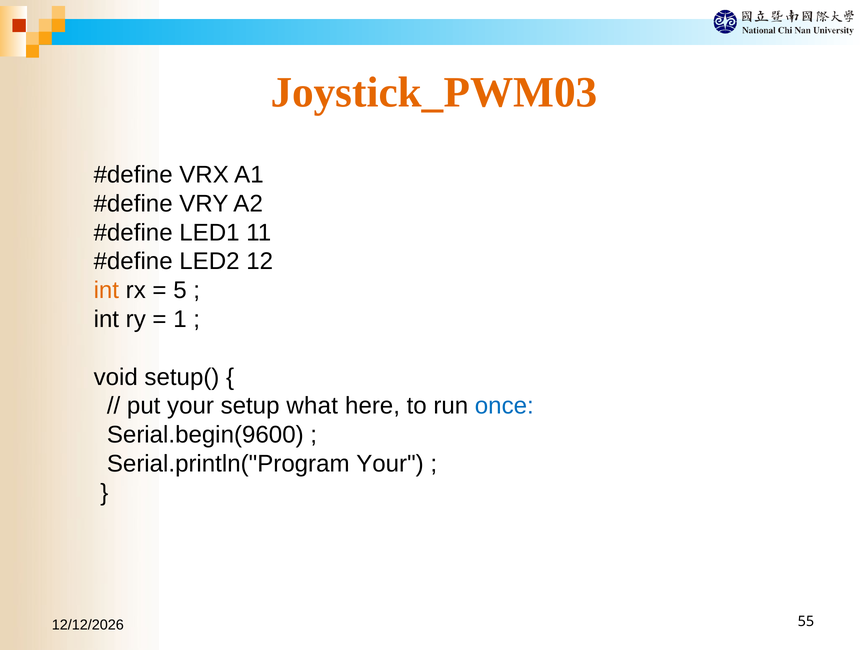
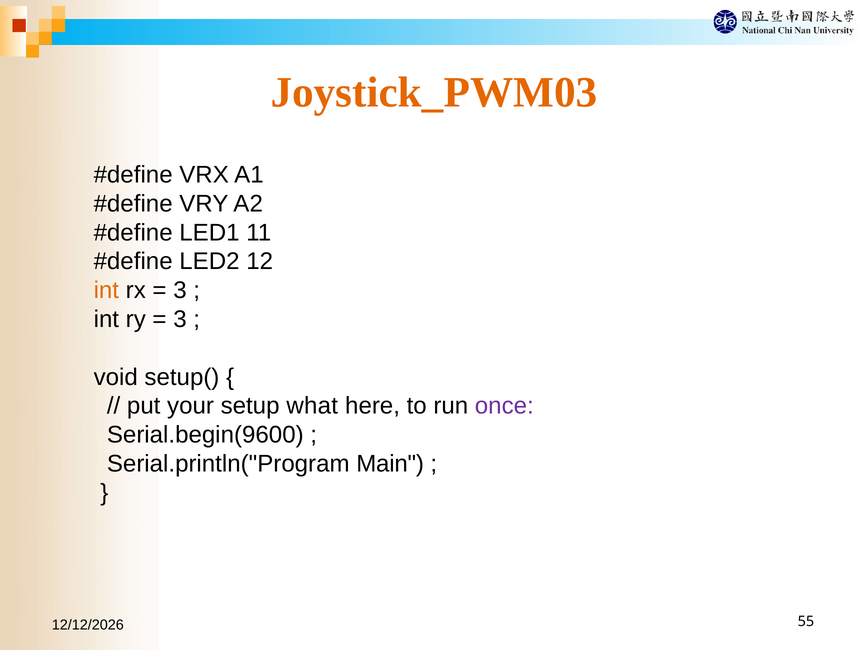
5 at (180, 290): 5 -> 3
1 at (180, 319): 1 -> 3
once colour: blue -> purple
Serial.println("Program Your: Your -> Main
